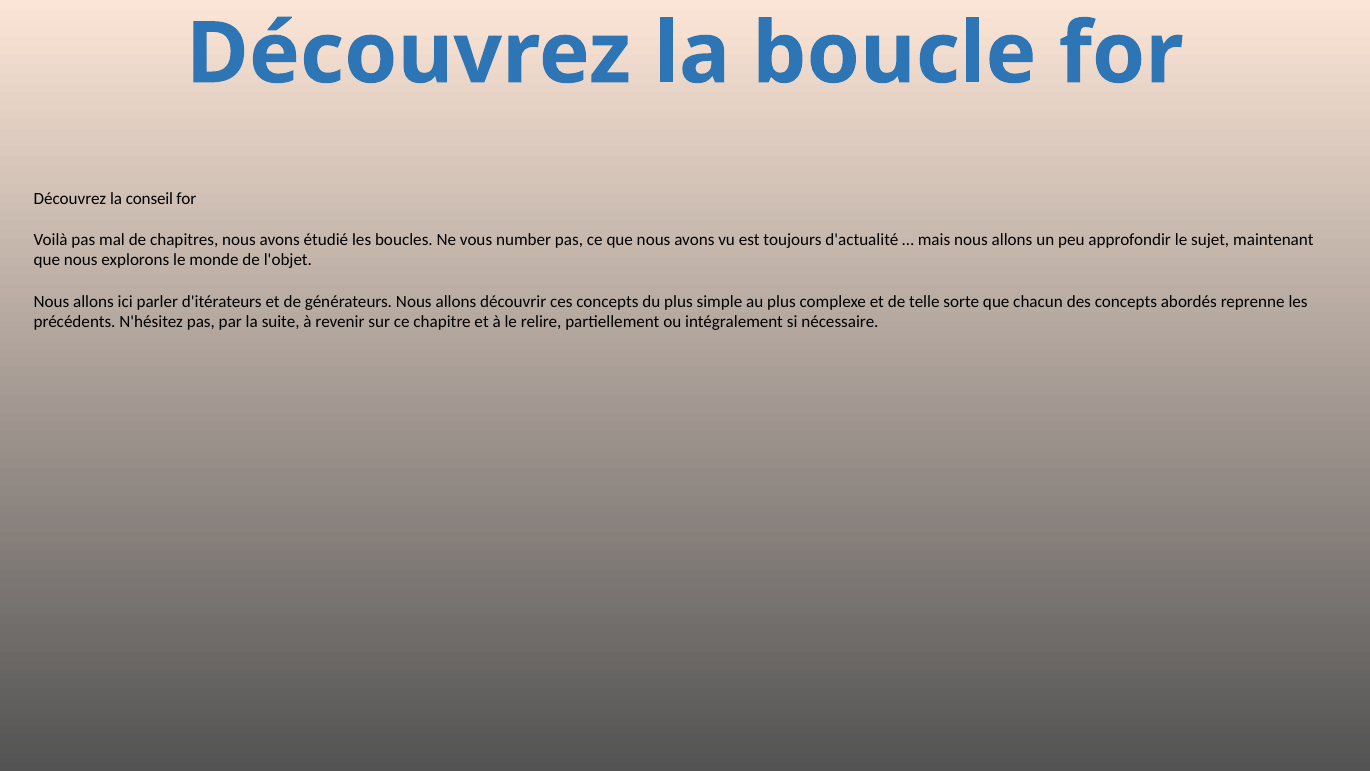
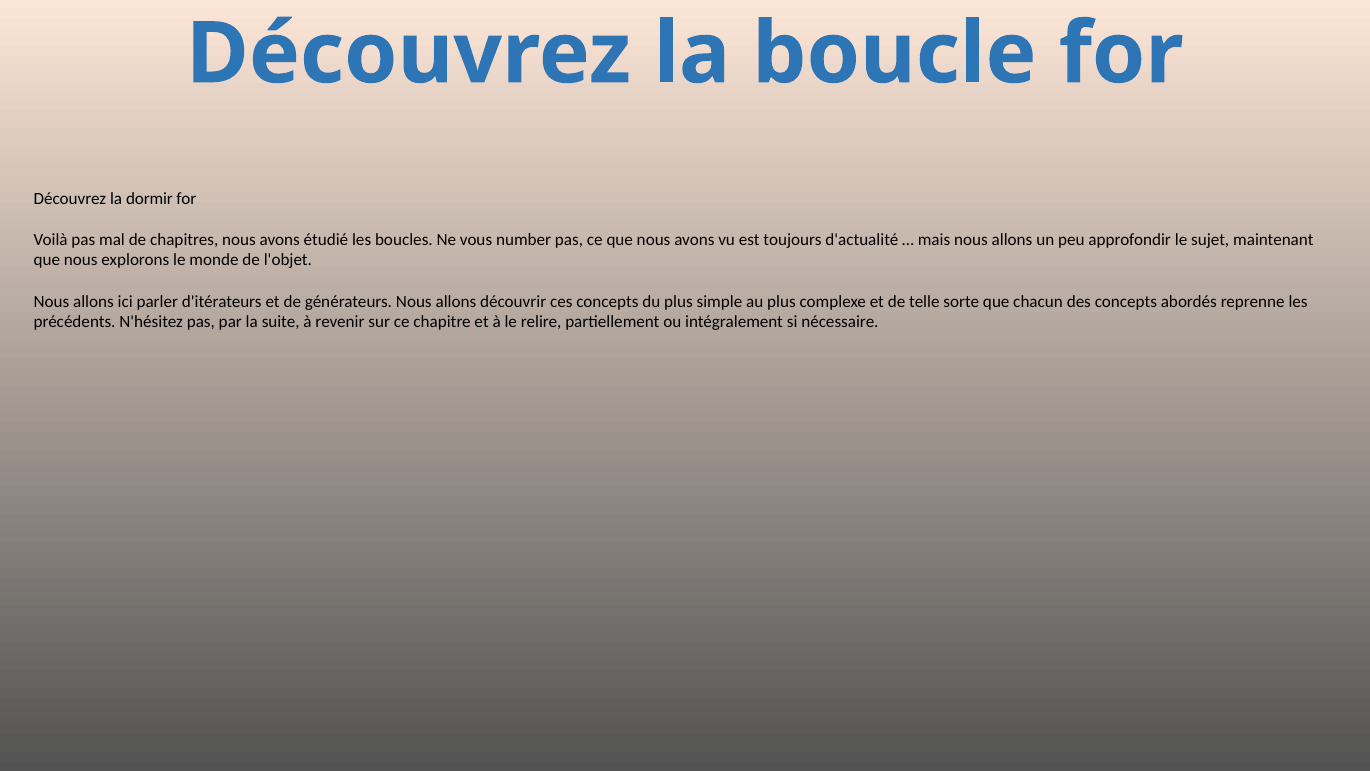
conseil: conseil -> dormir
